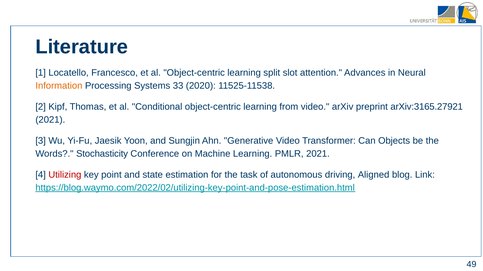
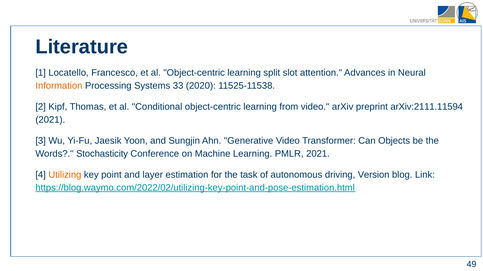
arXiv:3165.27921: arXiv:3165.27921 -> arXiv:2111.11594
Utilizing colour: red -> orange
state: state -> layer
Aligned: Aligned -> Version
